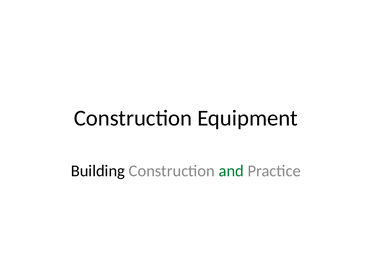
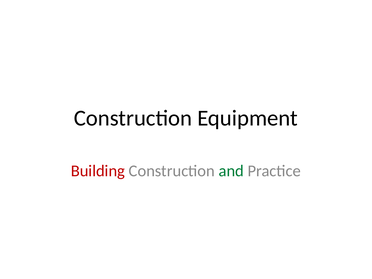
Building colour: black -> red
